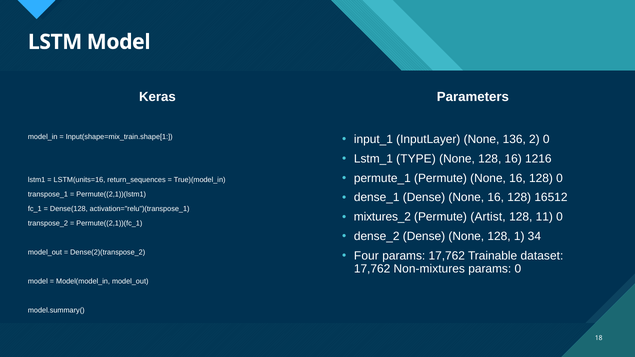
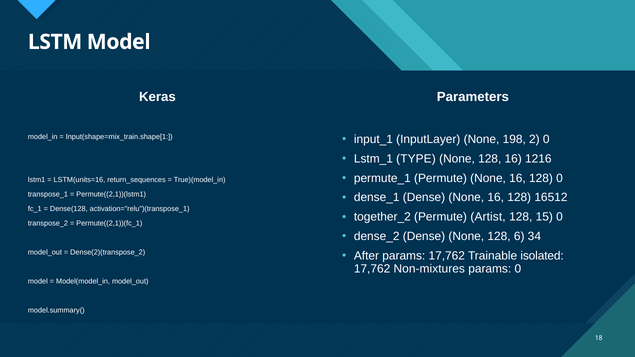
136: 136 -> 198
mixtures_2: mixtures_2 -> together_2
11: 11 -> 15
1: 1 -> 6
Four: Four -> After
dataset: dataset -> isolated
